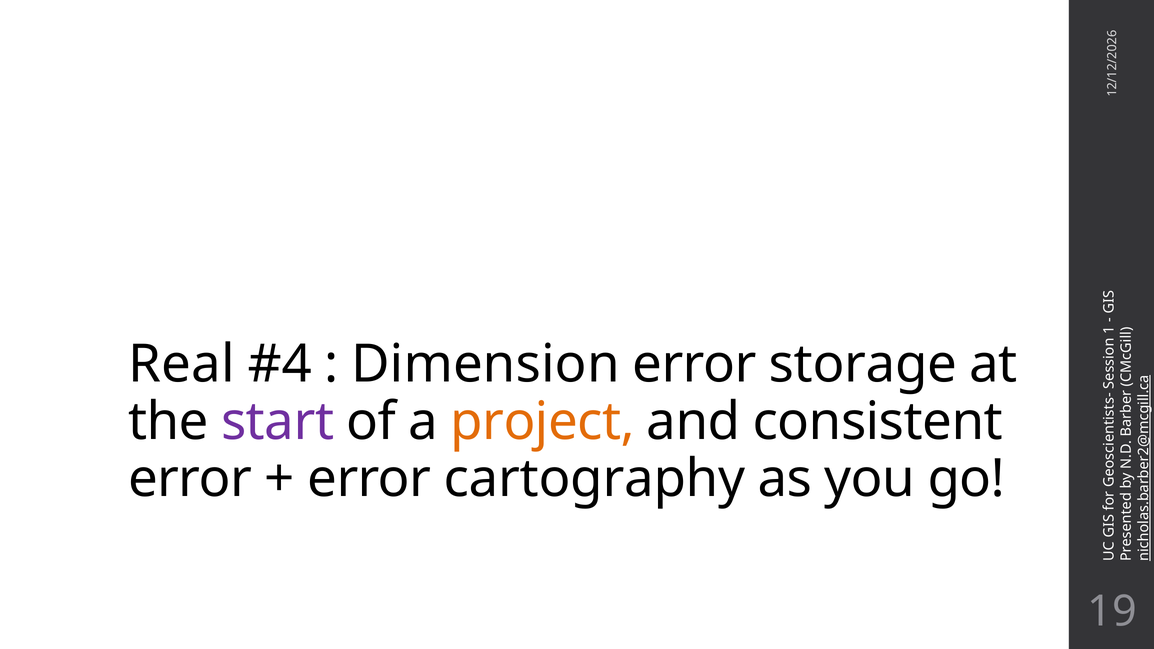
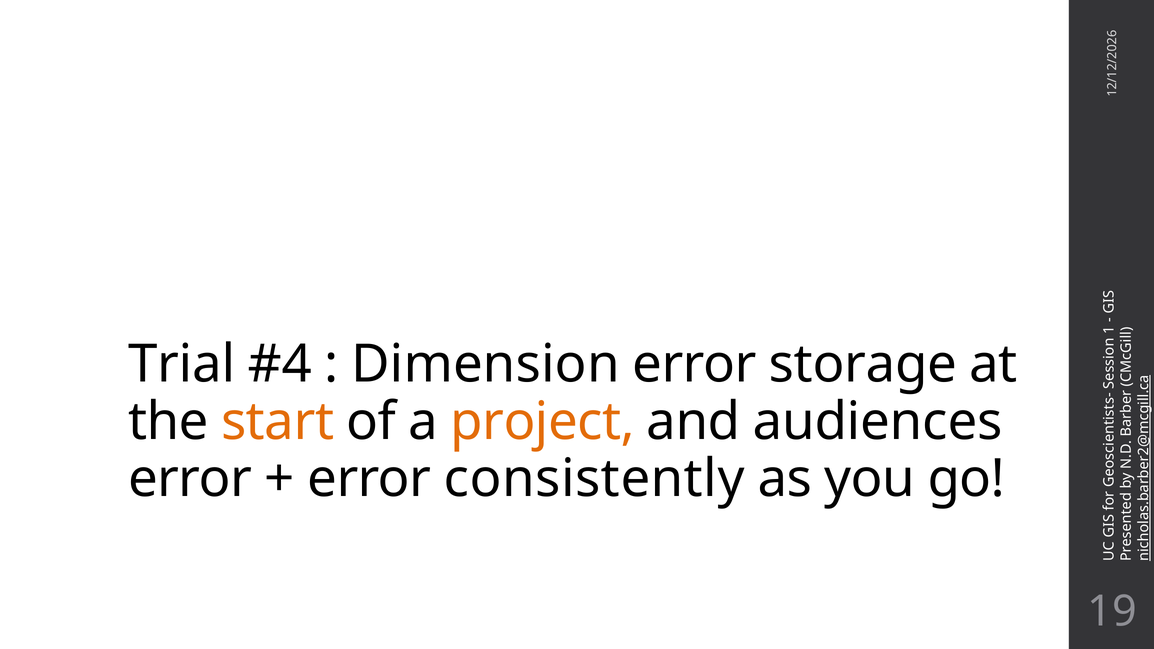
Real: Real -> Trial
start colour: purple -> orange
consistent: consistent -> audiences
cartography: cartography -> consistently
